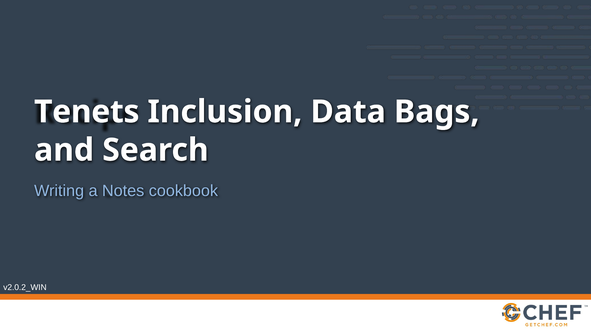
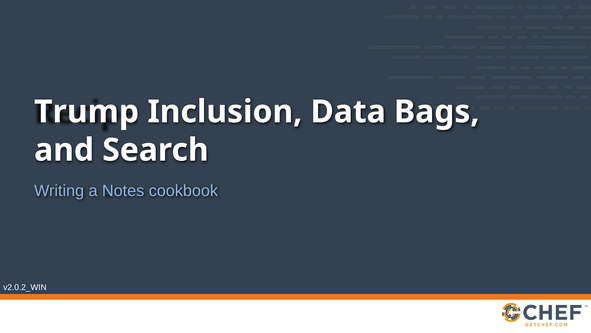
Tenets: Tenets -> Trump
